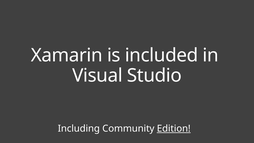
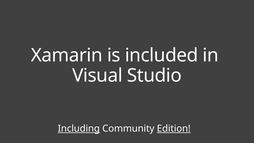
Including underline: none -> present
